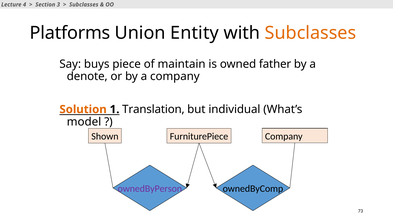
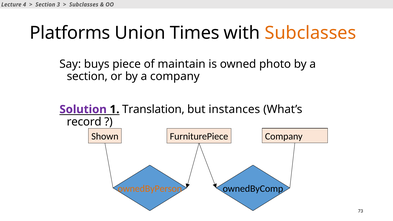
Entity: Entity -> Times
father: father -> photo
denote at (87, 76): denote -> section
Solution colour: orange -> purple
individual: individual -> instances
model: model -> record
ownedByPerson colour: purple -> orange
